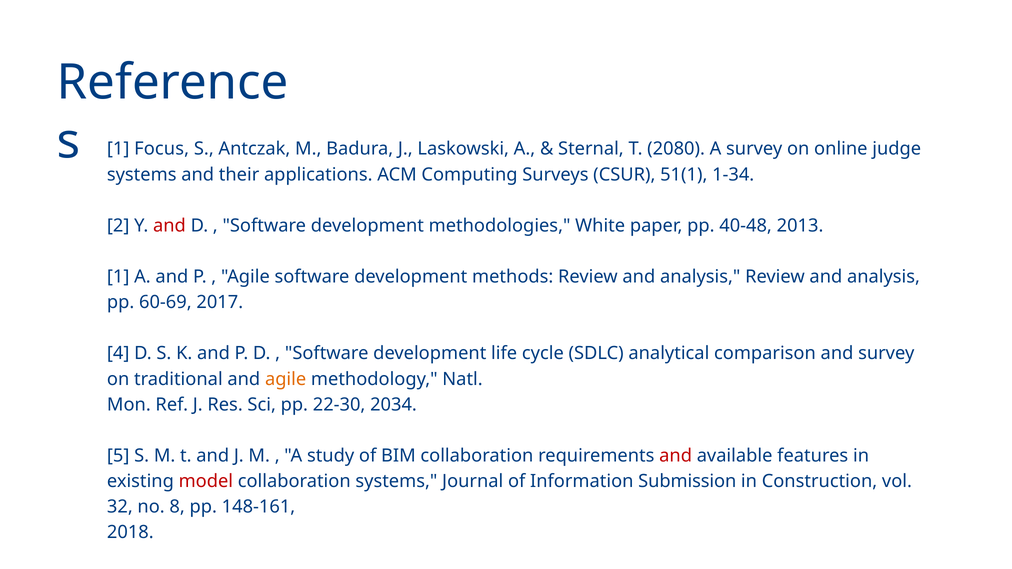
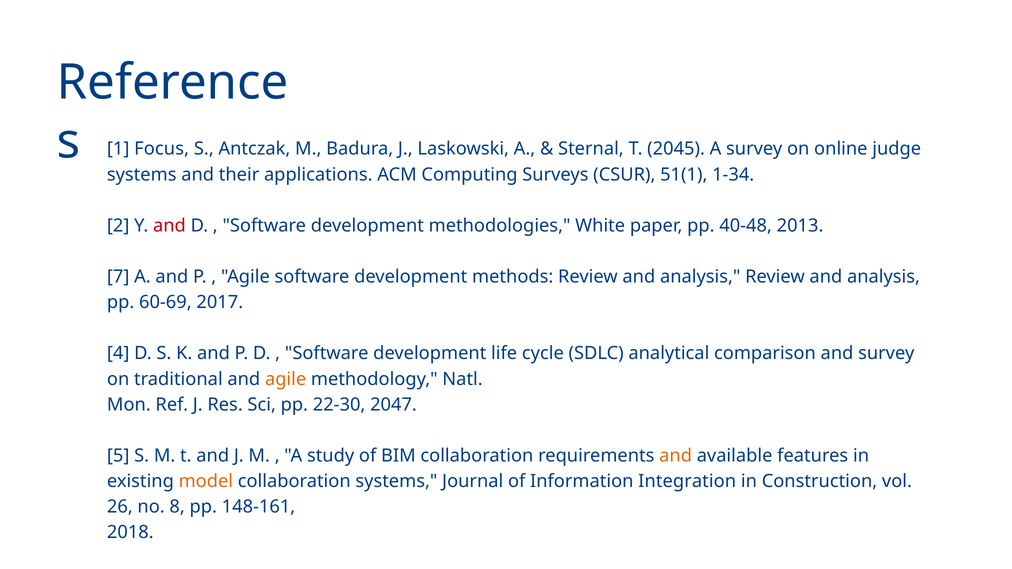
2080: 2080 -> 2045
1 at (118, 277): 1 -> 7
2034: 2034 -> 2047
and at (676, 456) colour: red -> orange
model colour: red -> orange
Submission: Submission -> Integration
32: 32 -> 26
